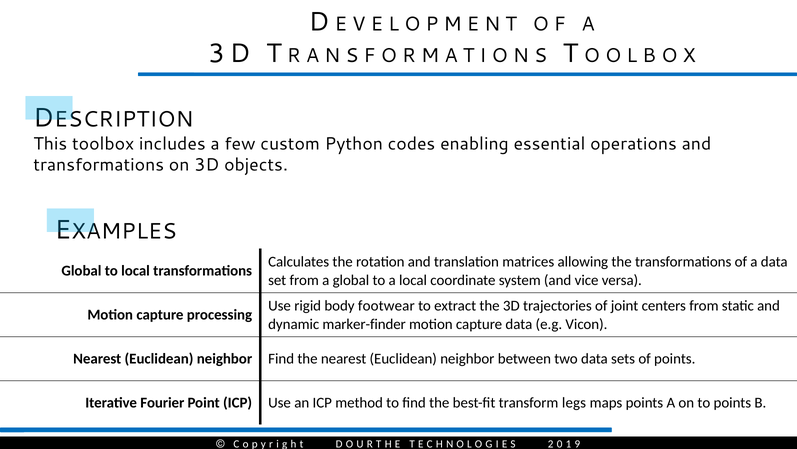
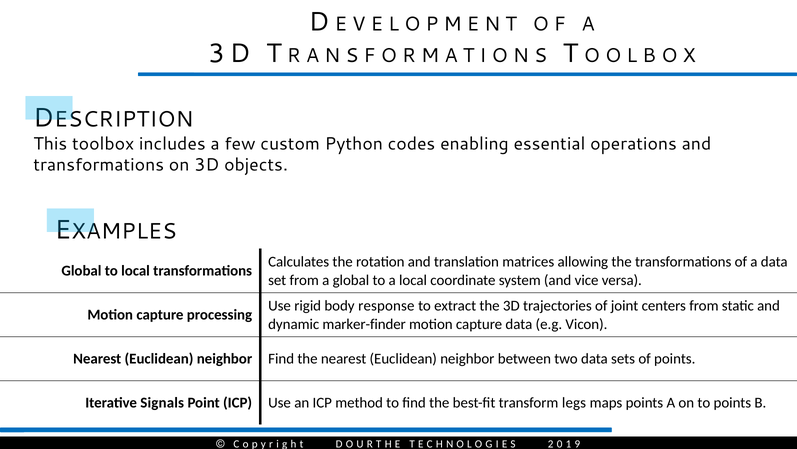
footwear: footwear -> response
Fourier: Fourier -> Signals
